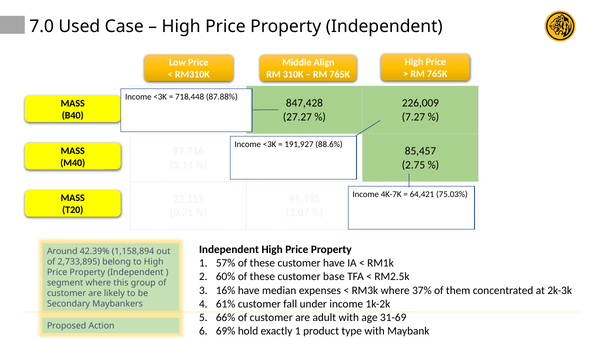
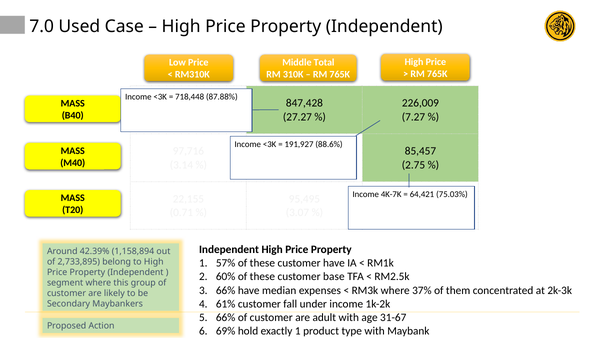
Align: Align -> Total
16% at (226, 290): 16% -> 66%
31-69: 31-69 -> 31-67
